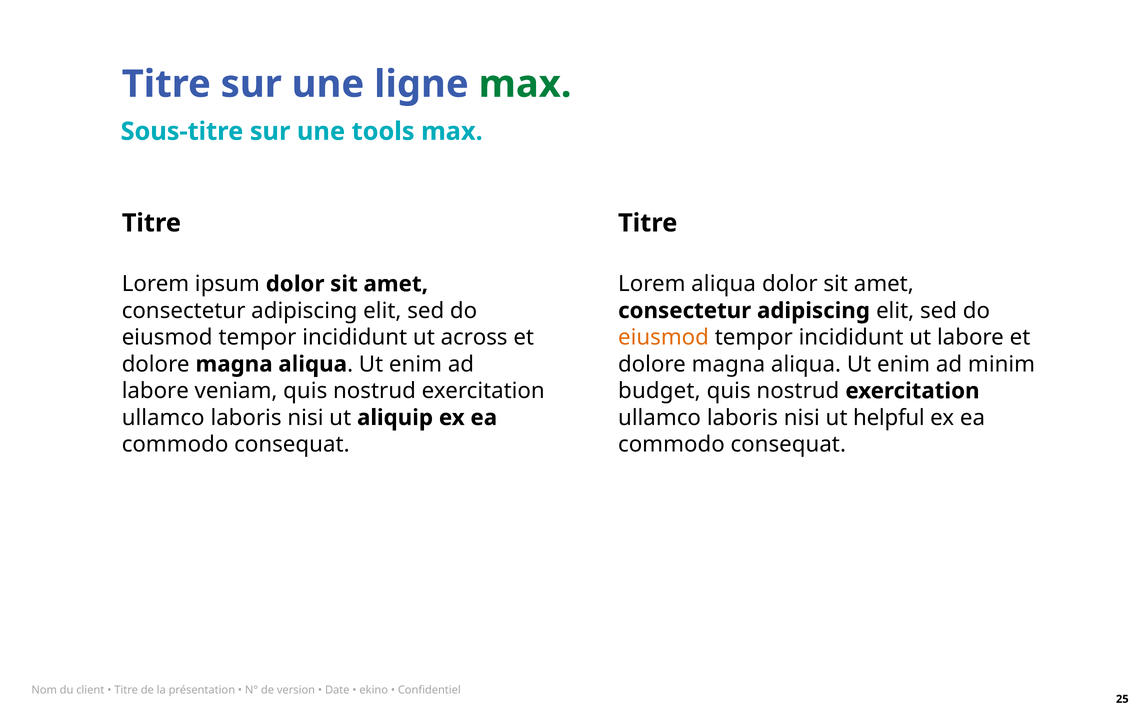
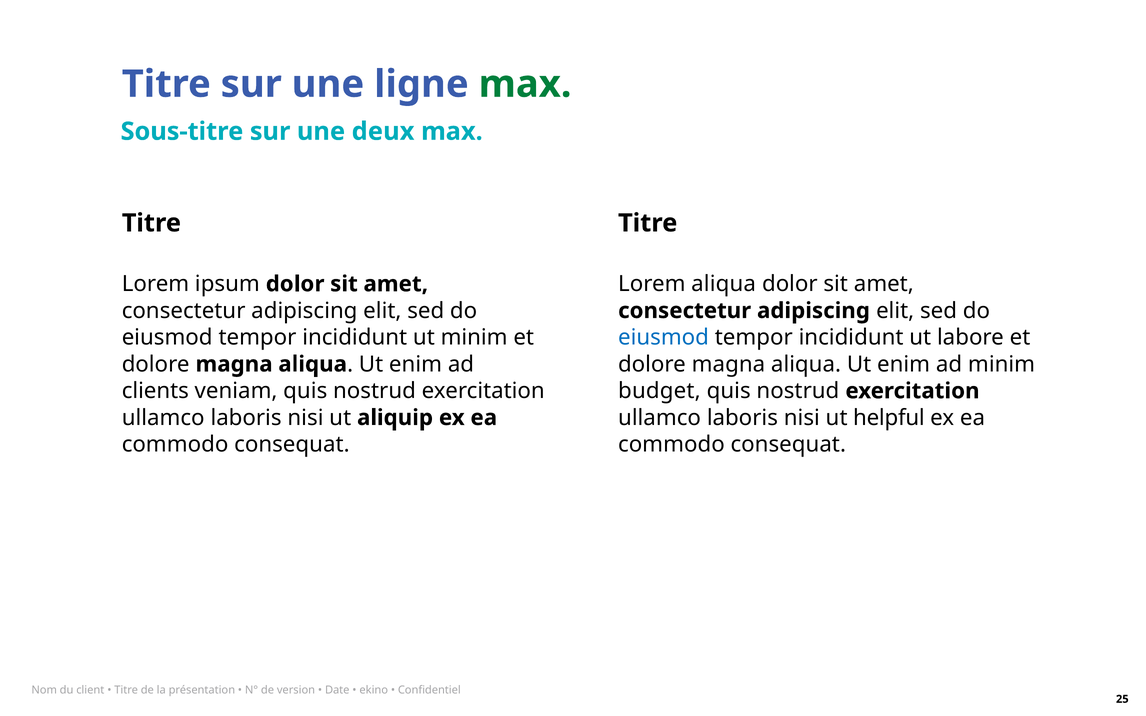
tools: tools -> deux
ut across: across -> minim
eiusmod at (664, 338) colour: orange -> blue
labore at (155, 391): labore -> clients
